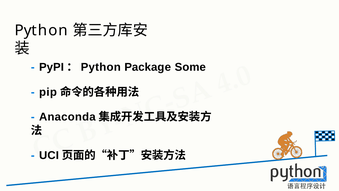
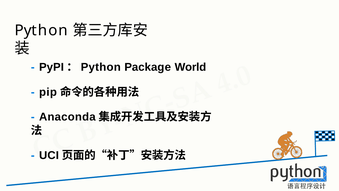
Some: Some -> World
